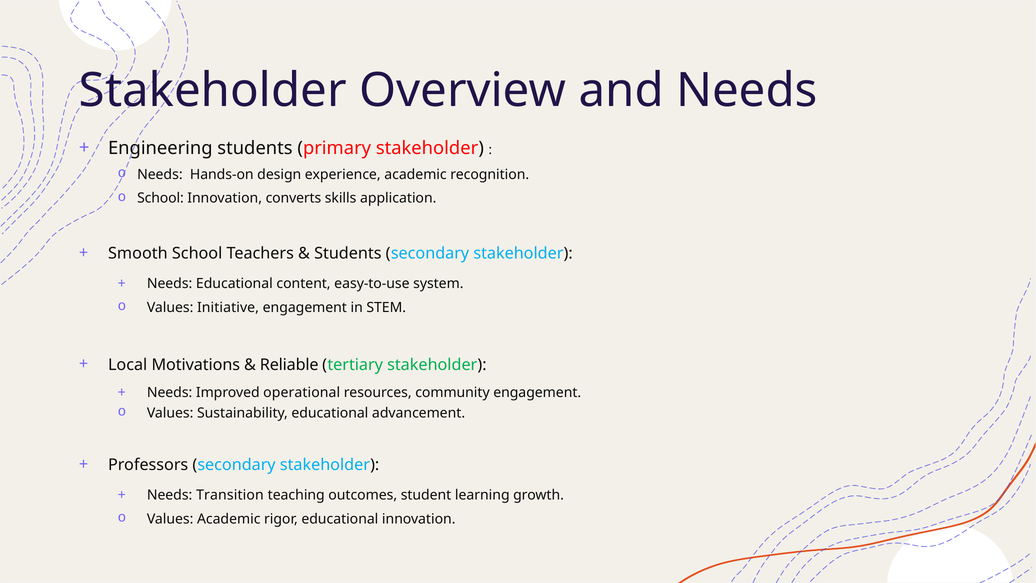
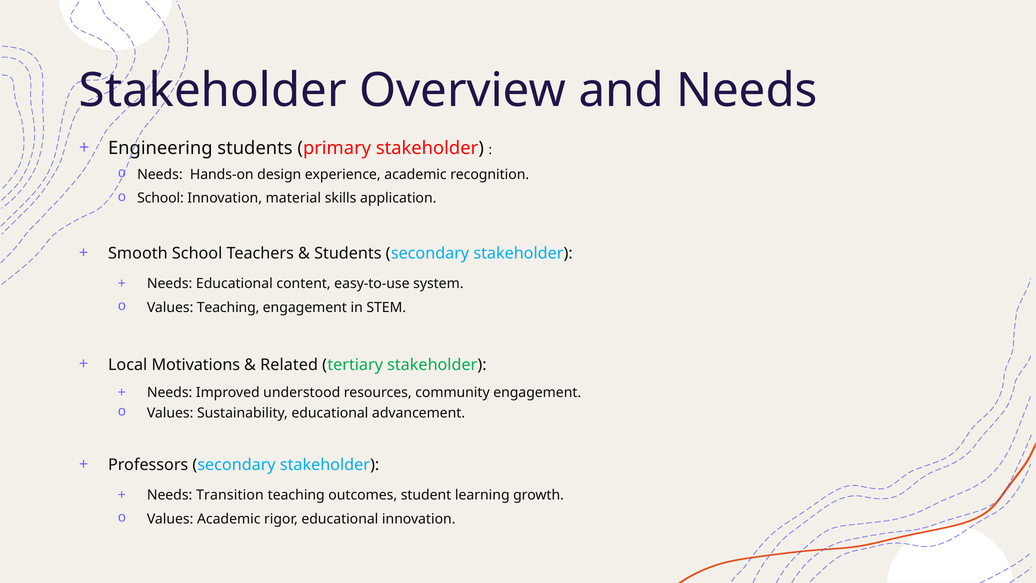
converts: converts -> material
Values Initiative: Initiative -> Teaching
Reliable: Reliable -> Related
operational: operational -> understood
